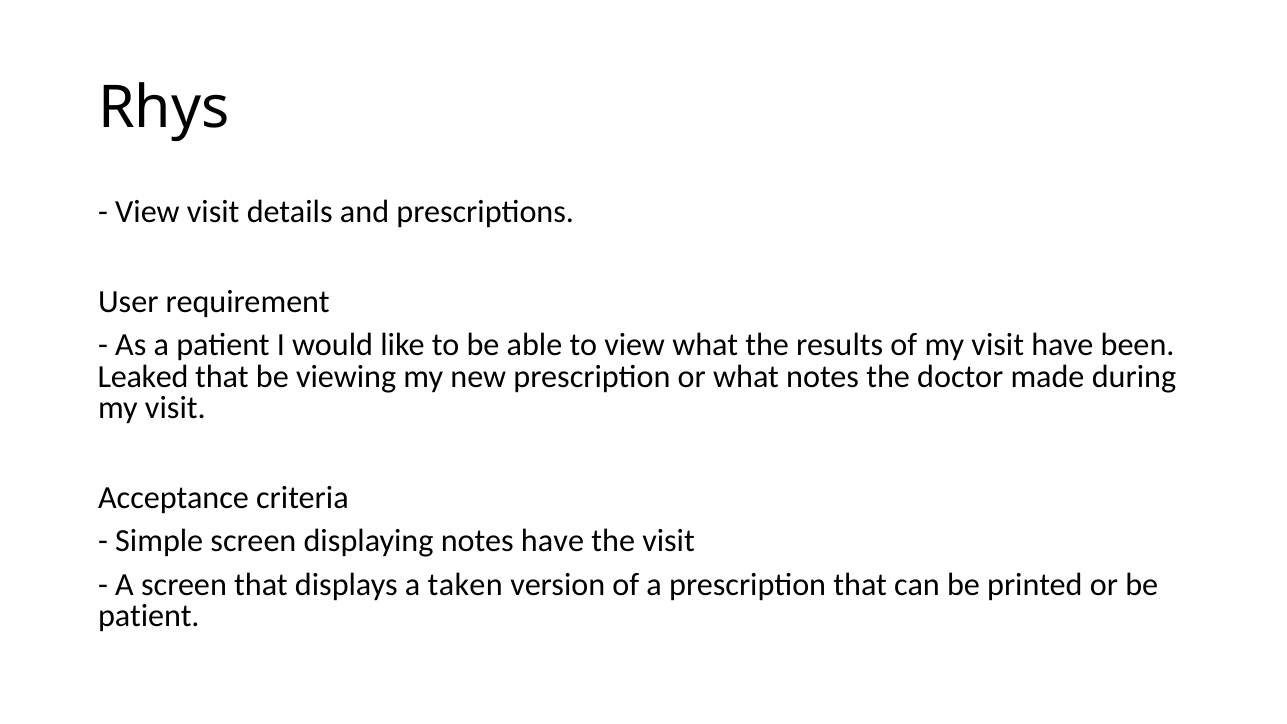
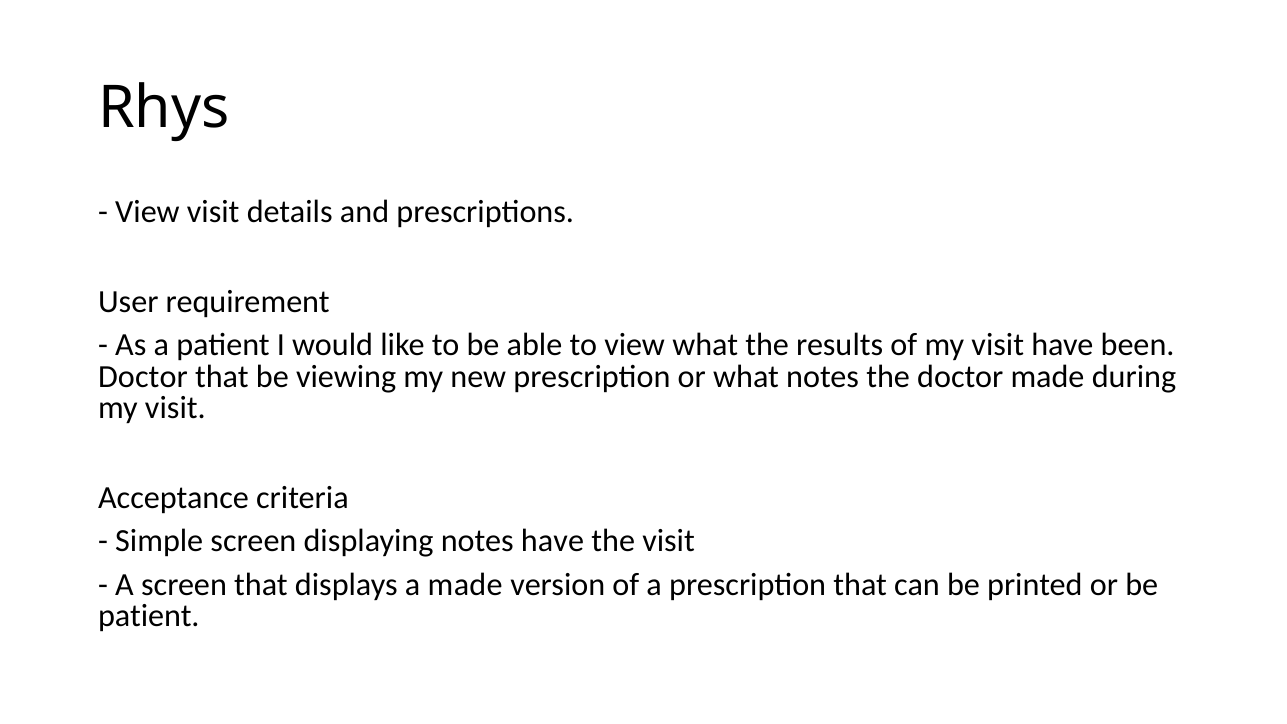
Leaked at (143, 377): Leaked -> Doctor
a taken: taken -> made
